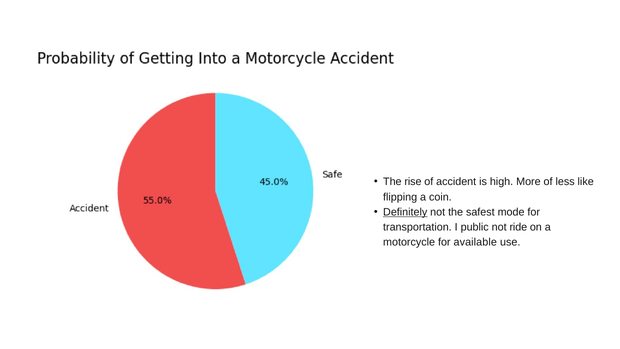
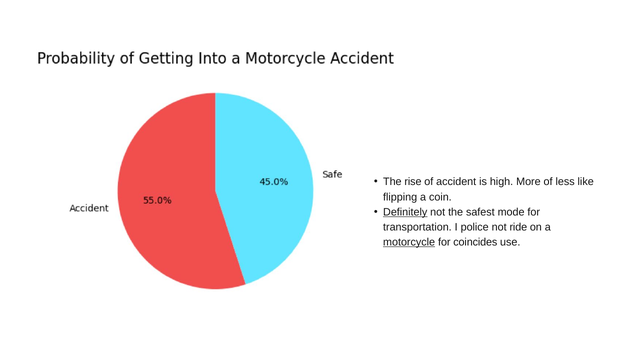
public: public -> police
motorcycle underline: none -> present
available: available -> coincides
